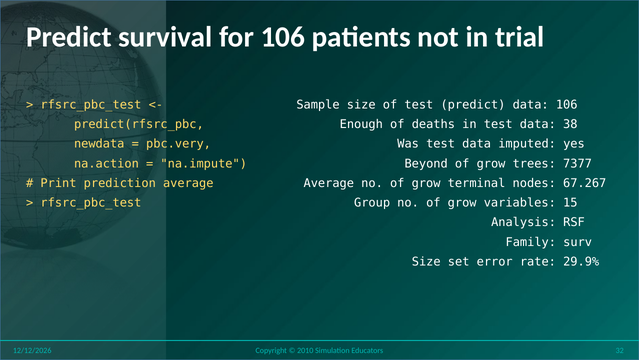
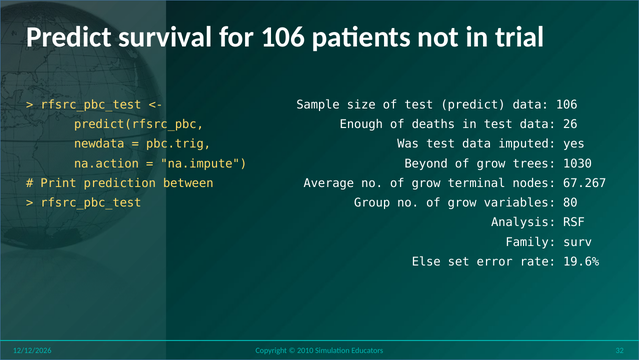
38: 38 -> 26
pbc.very: pbc.very -> pbc.trig
7377: 7377 -> 1030
prediction average: average -> between
15: 15 -> 80
Size at (426, 261): Size -> Else
29.9%: 29.9% -> 19.6%
